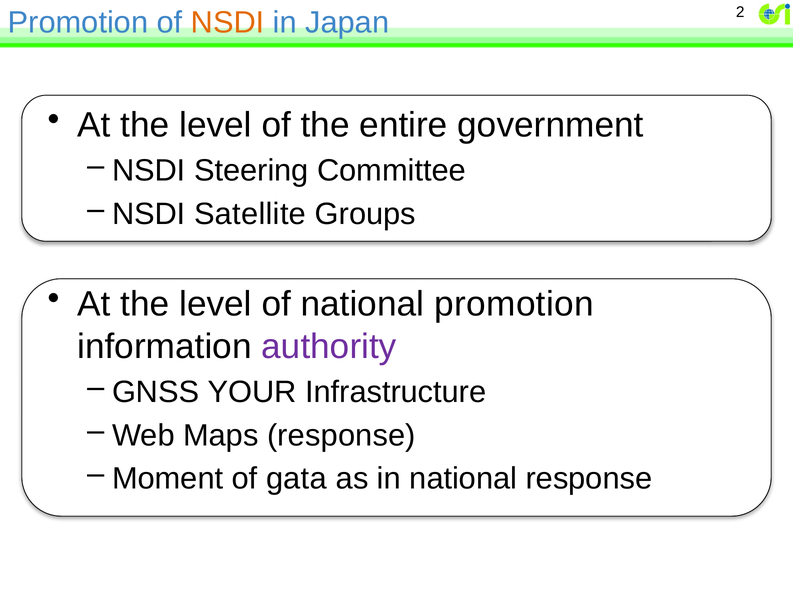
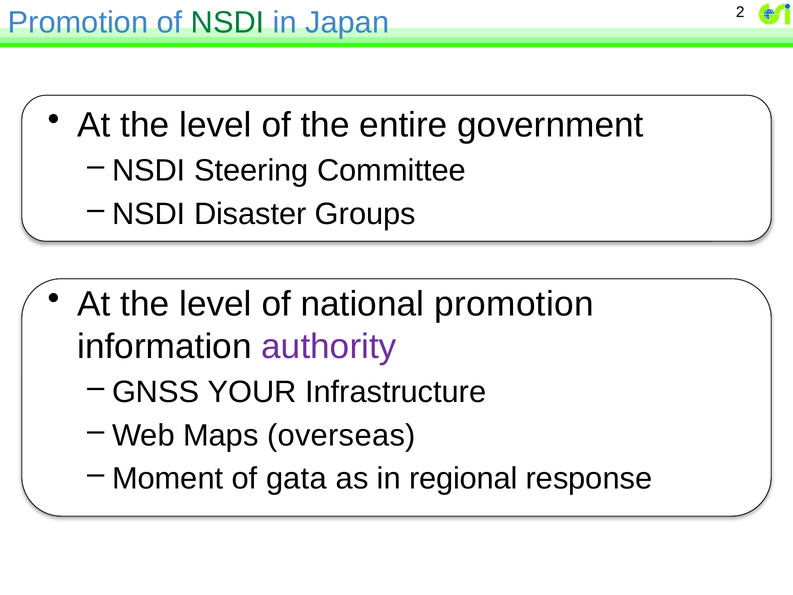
NSDI at (228, 23) colour: orange -> green
Satellite: Satellite -> Disaster
Maps response: response -> overseas
in national: national -> regional
